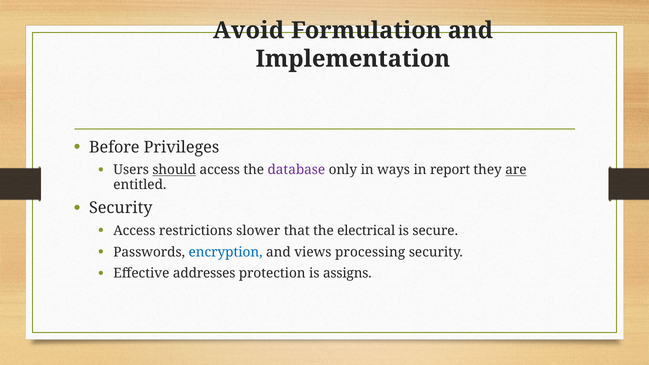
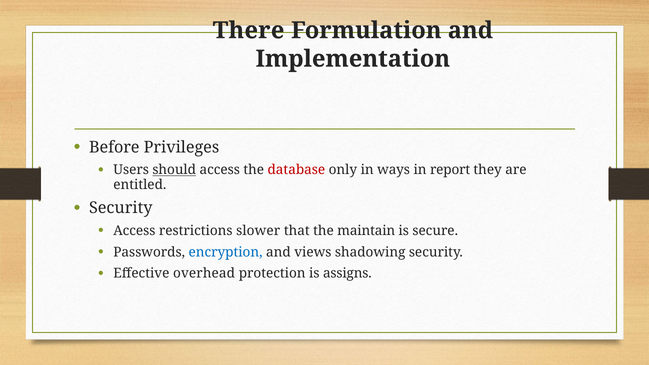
Avoid: Avoid -> There
database colour: purple -> red
are underline: present -> none
electrical: electrical -> maintain
processing: processing -> shadowing
addresses: addresses -> overhead
